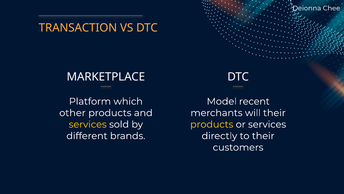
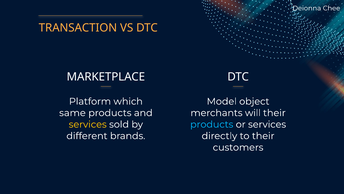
recent: recent -> object
other: other -> same
products at (212, 124) colour: yellow -> light blue
